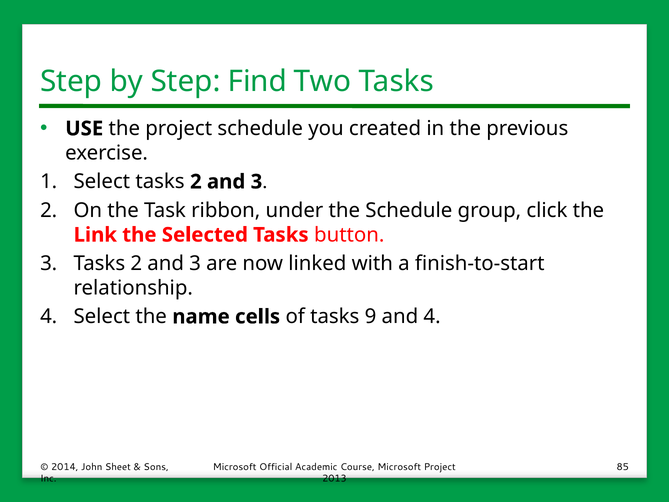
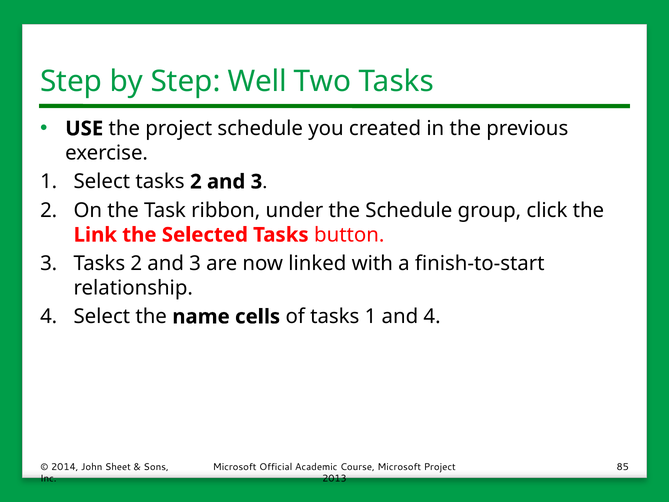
Find: Find -> Well
tasks 9: 9 -> 1
